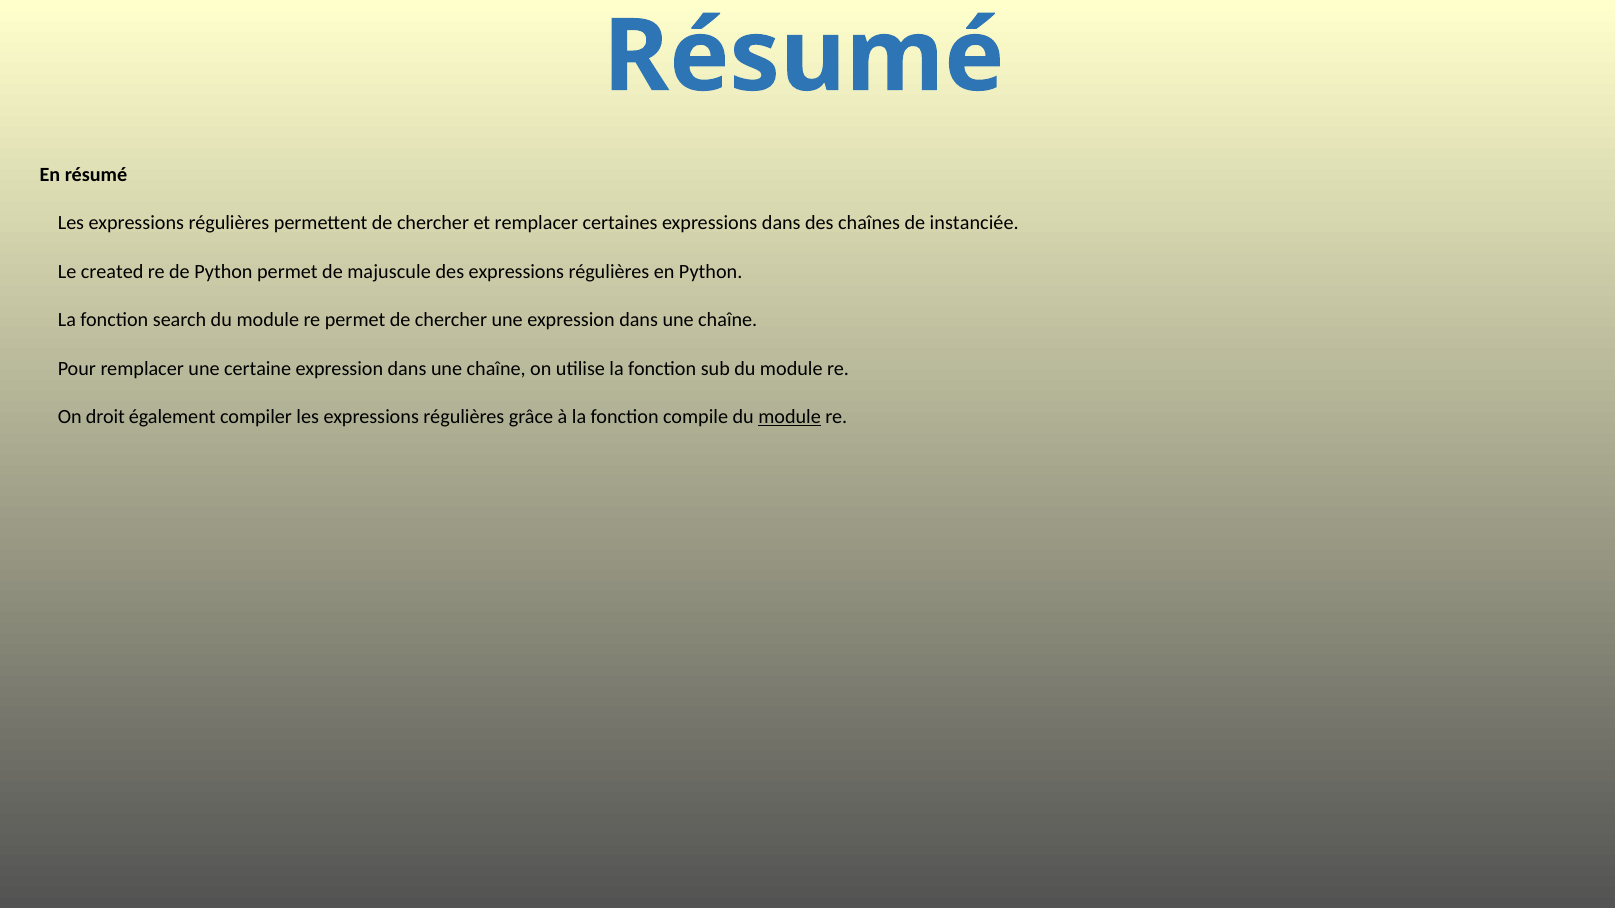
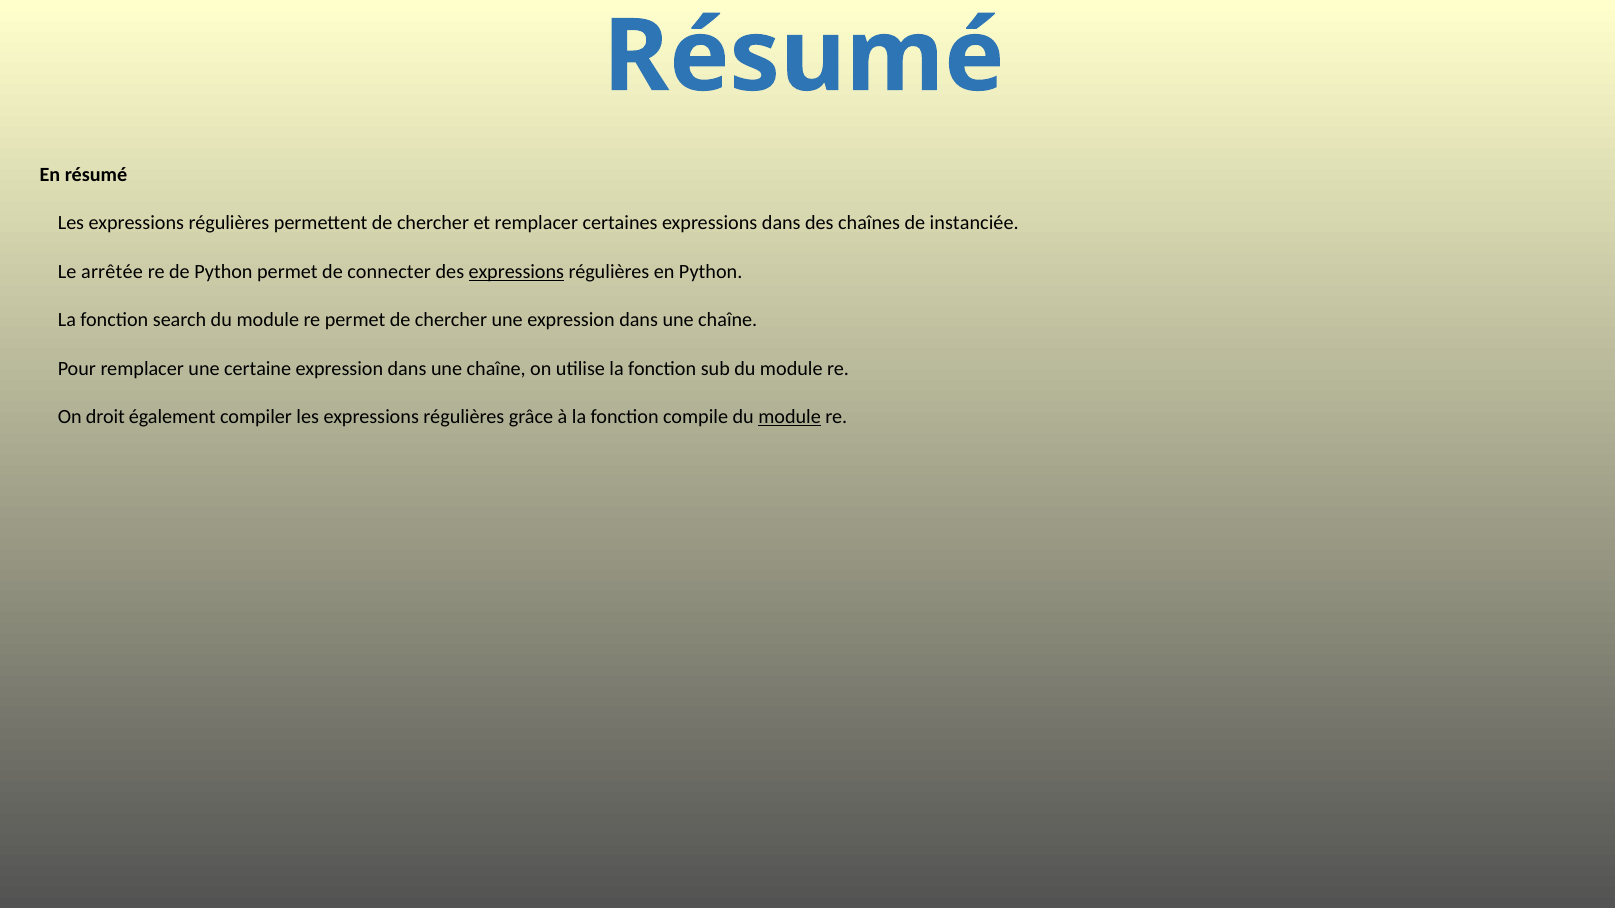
created: created -> arrêtée
majuscule: majuscule -> connecter
expressions at (516, 272) underline: none -> present
